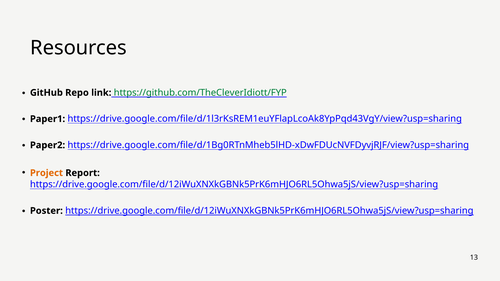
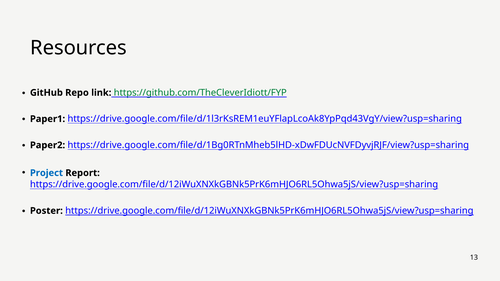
Project colour: orange -> blue
